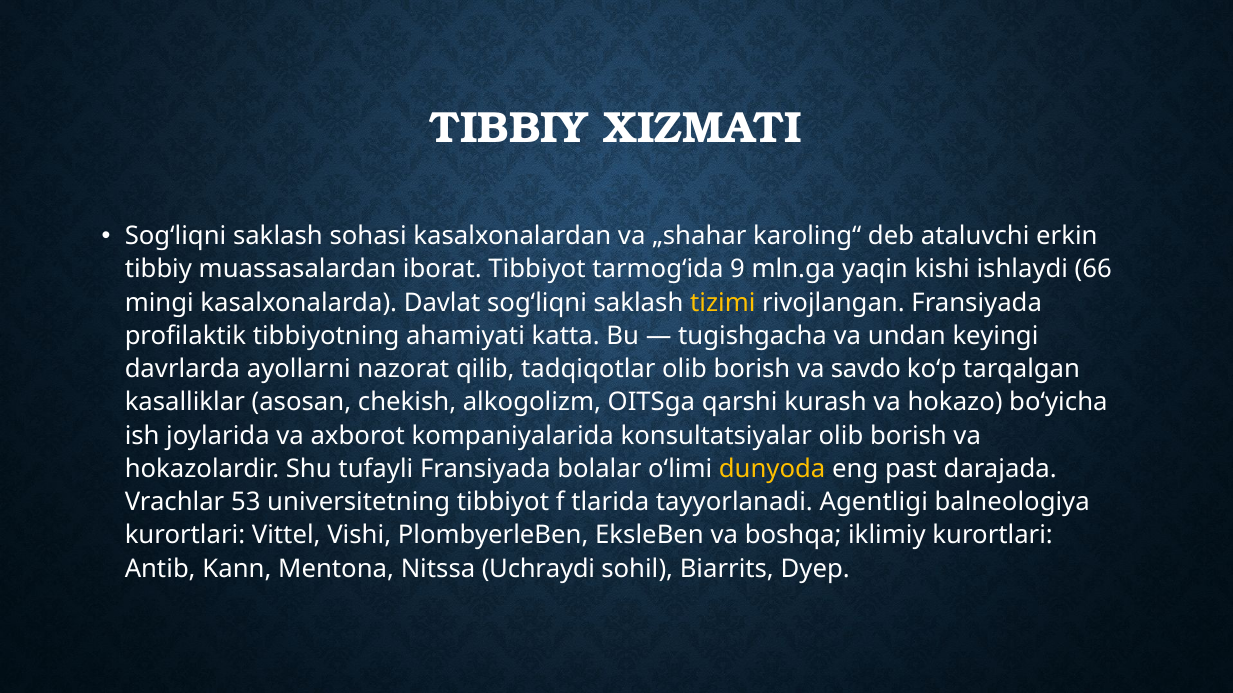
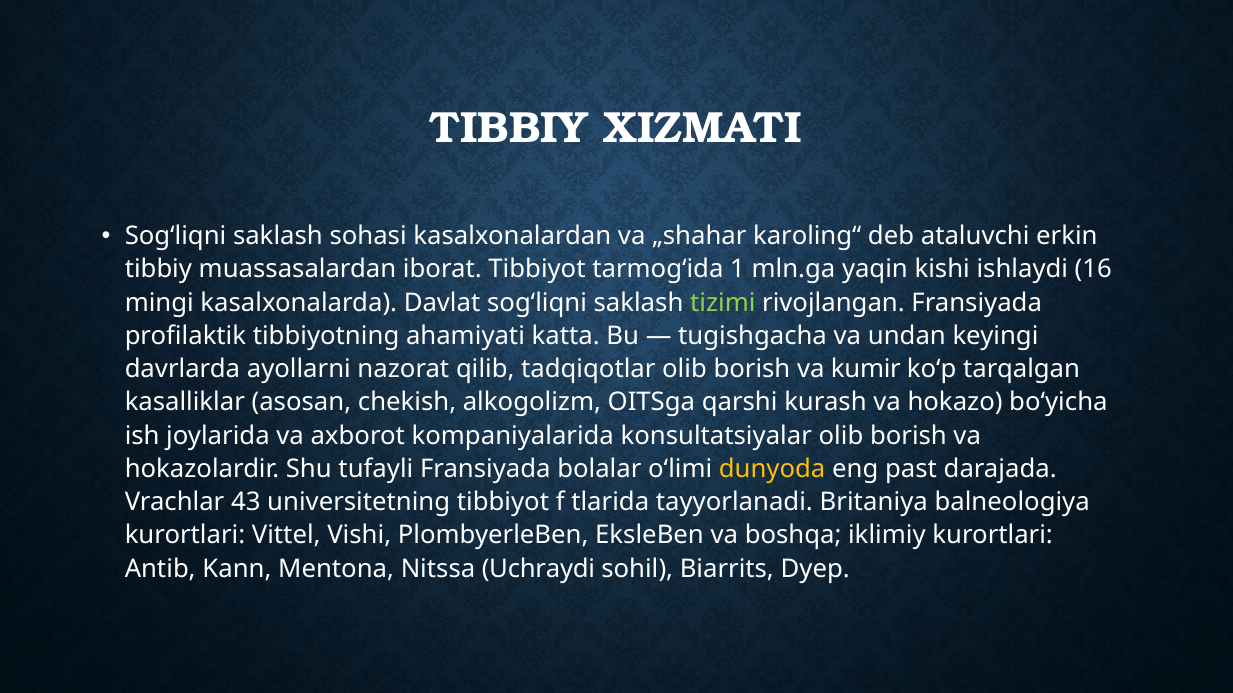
9: 9 -> 1
66: 66 -> 16
tizimi colour: yellow -> light green
savdo: savdo -> kumir
53: 53 -> 43
Agentligi: Agentligi -> Britaniya
